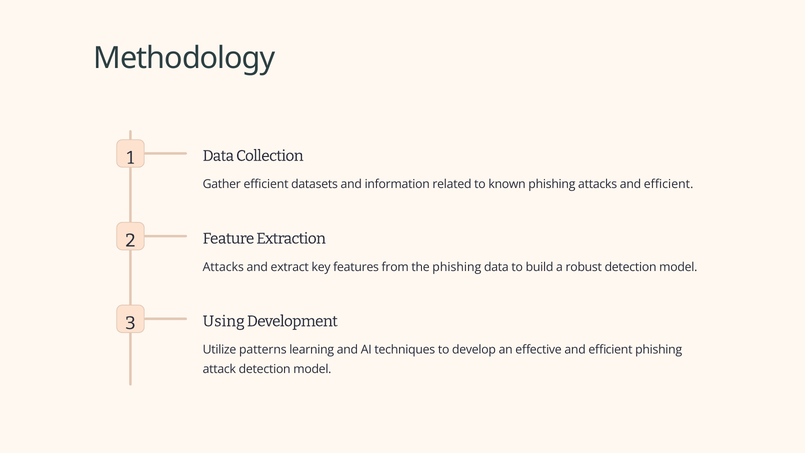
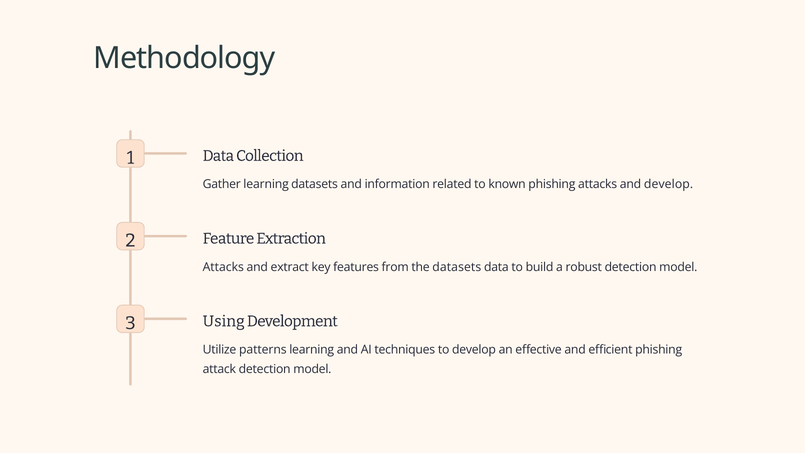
Gather efficient: efficient -> learning
attacks and efficient: efficient -> develop
the phishing: phishing -> datasets
